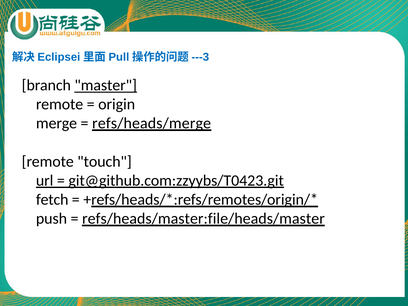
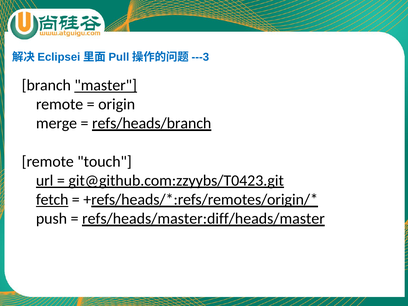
refs/heads/merge: refs/heads/merge -> refs/heads/branch
fetch underline: none -> present
refs/heads/master:file/heads/master: refs/heads/master:file/heads/master -> refs/heads/master:diff/heads/master
